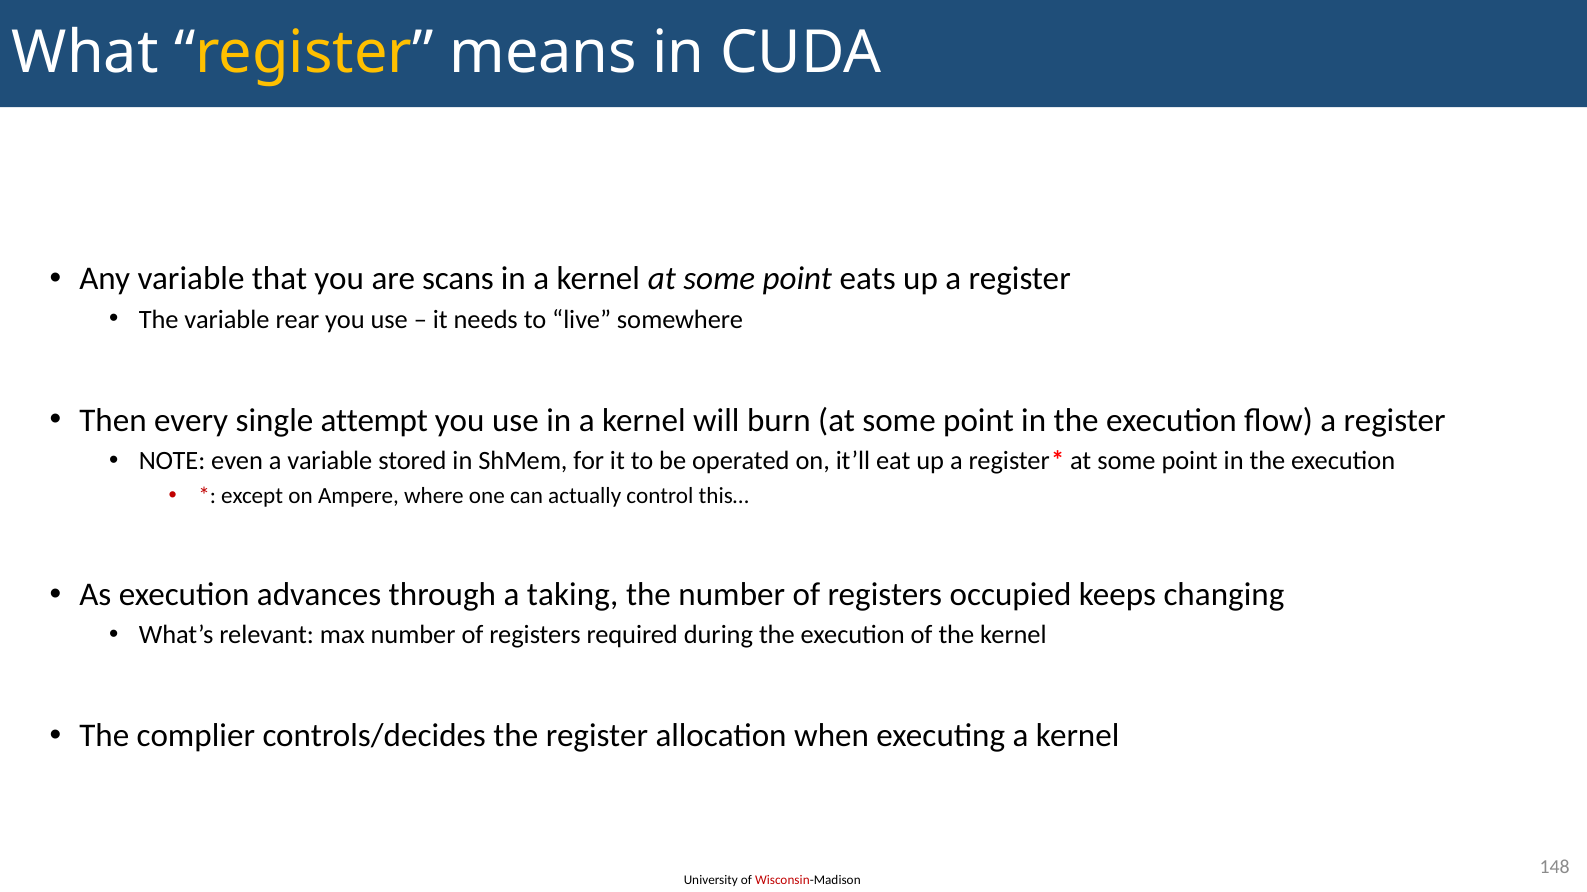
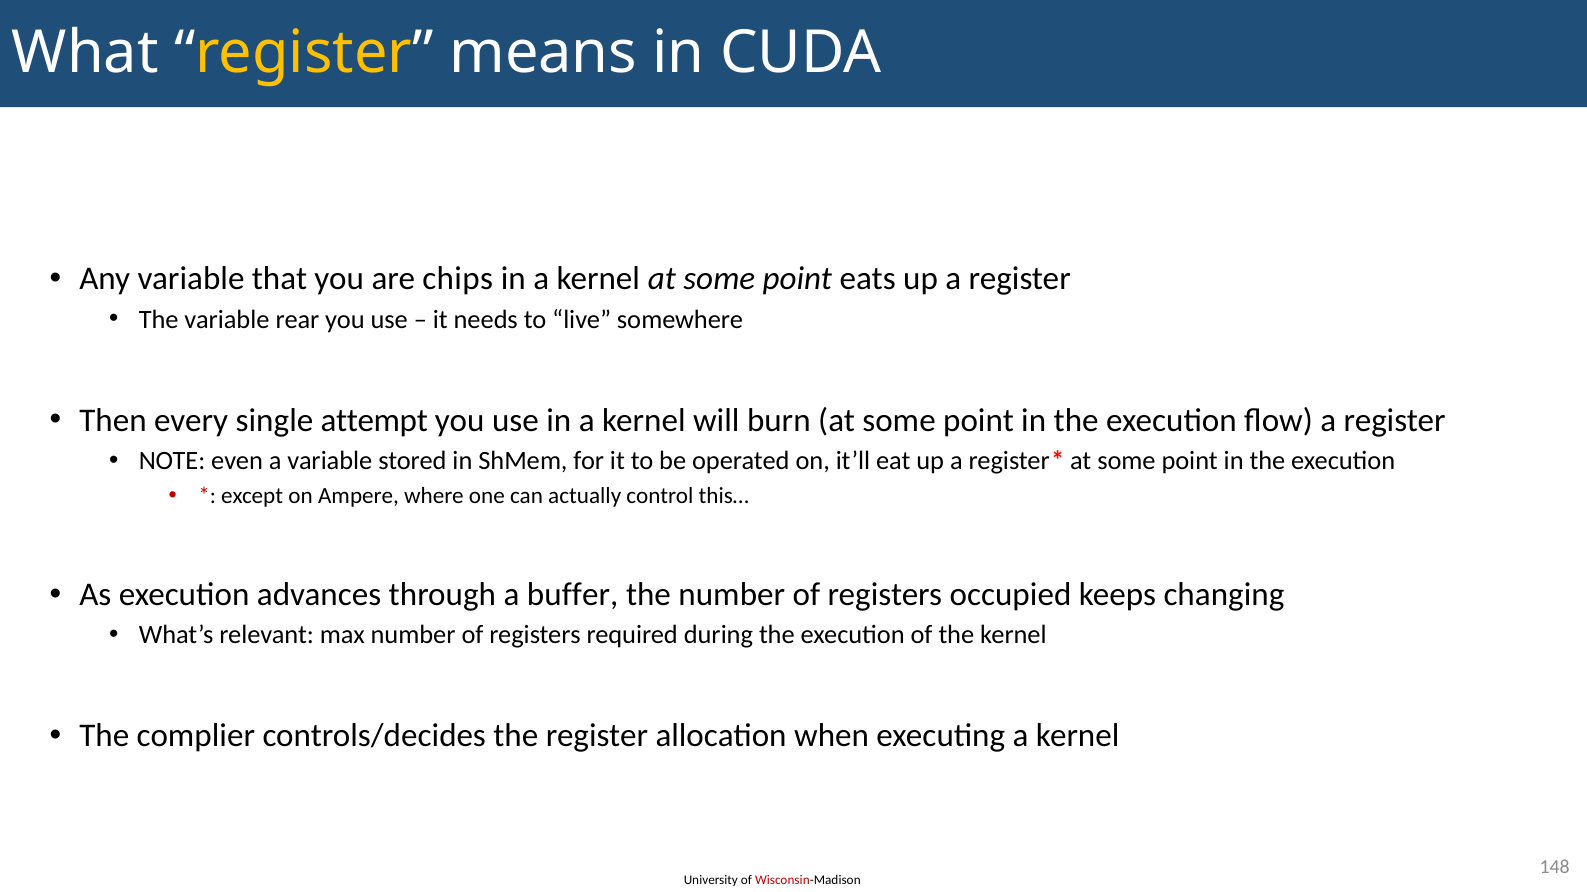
scans: scans -> chips
taking: taking -> buffer
